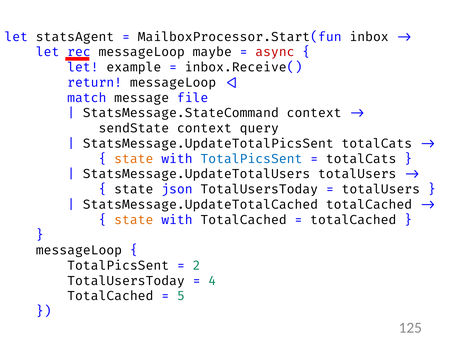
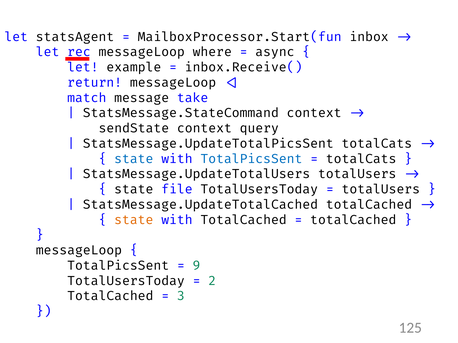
maybe: maybe -> where
async colour: red -> black
file: file -> take
state at (134, 159) colour: orange -> blue
json: json -> file
2: 2 -> 9
4: 4 -> 2
5: 5 -> 3
